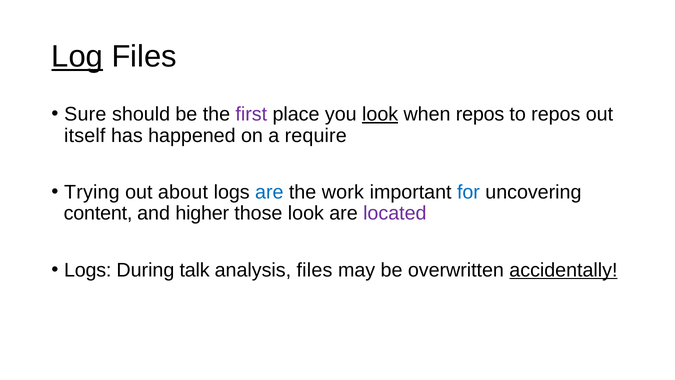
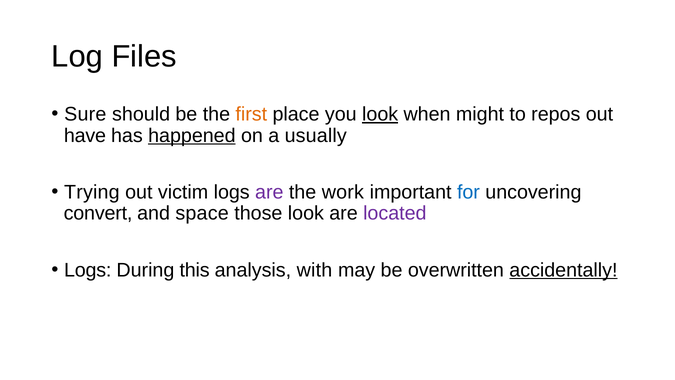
Log underline: present -> none
first colour: purple -> orange
when repos: repos -> might
itself: itself -> have
happened underline: none -> present
require: require -> usually
about: about -> victim
are at (269, 192) colour: blue -> purple
content: content -> convert
higher: higher -> space
talk: talk -> this
analysis files: files -> with
